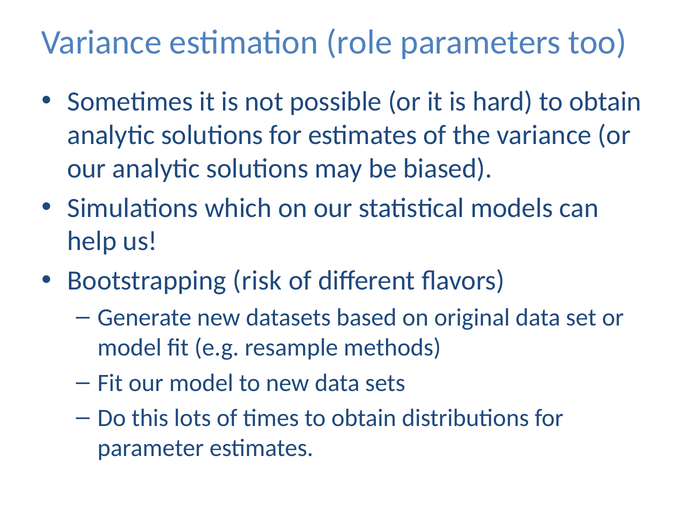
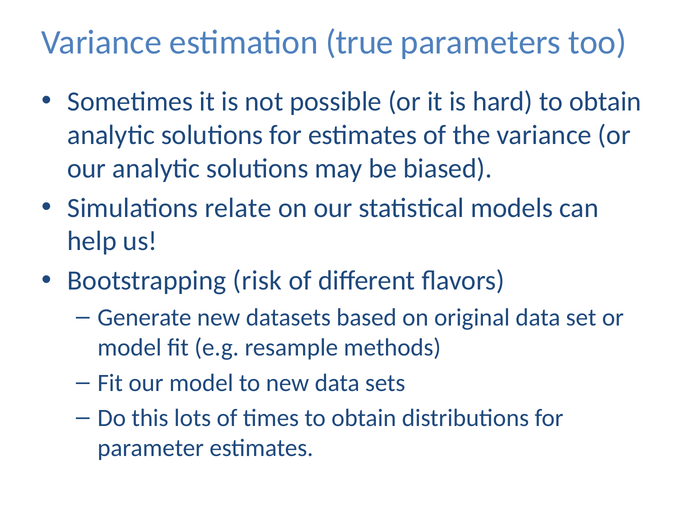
role: role -> true
which: which -> relate
